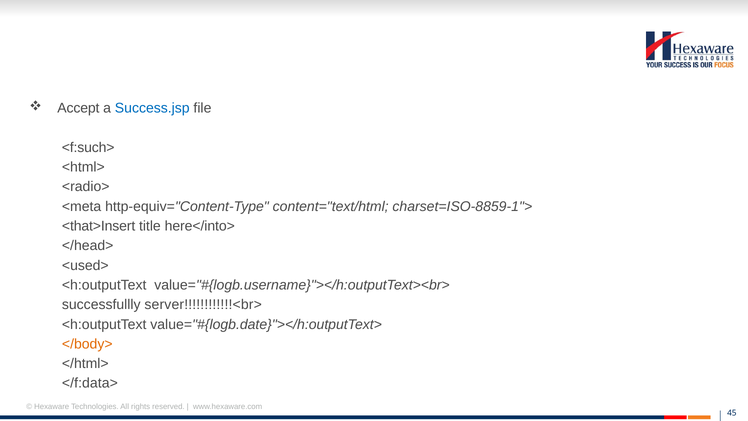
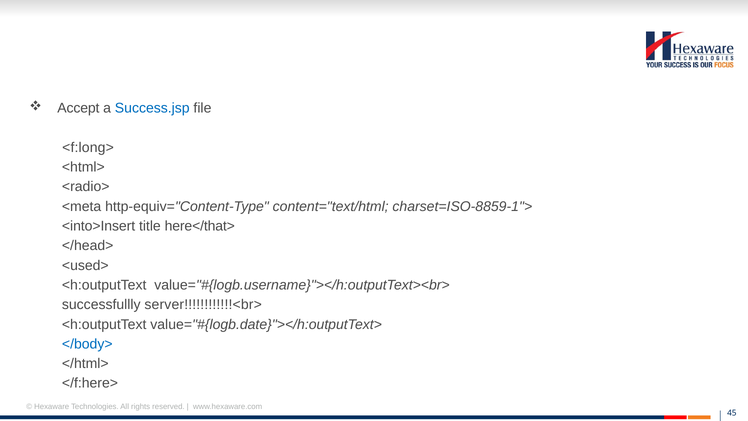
<f:such>: <f:such> -> <f:long>
<that>Insert: <that>Insert -> <into>Insert
here</into>: here</into> -> here</that>
</body> colour: orange -> blue
</f:data>: </f:data> -> </f:here>
